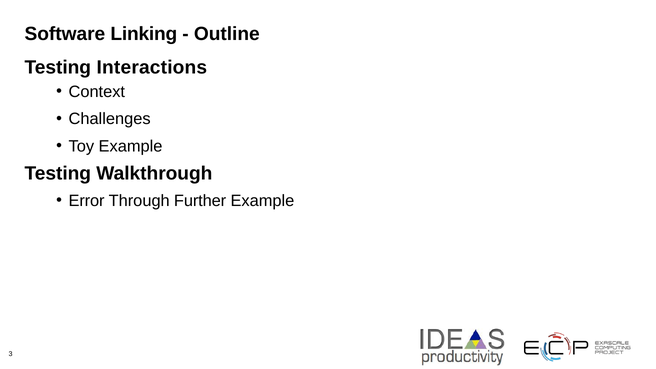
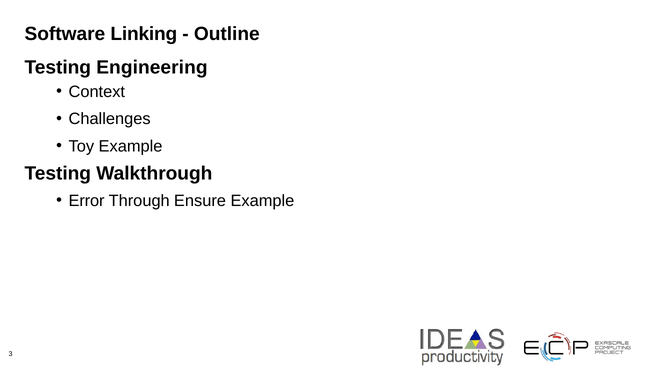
Interactions: Interactions -> Engineering
Further: Further -> Ensure
